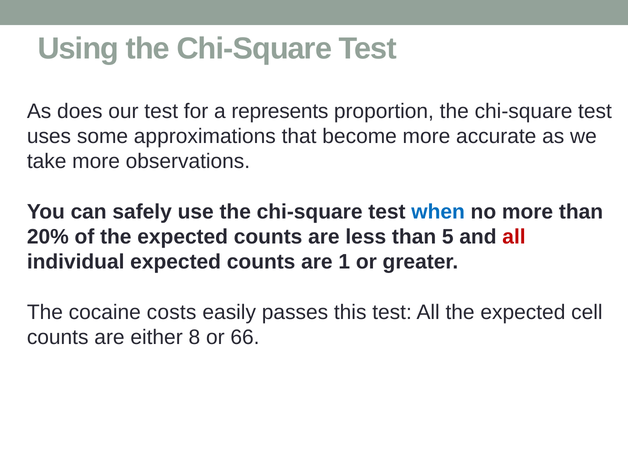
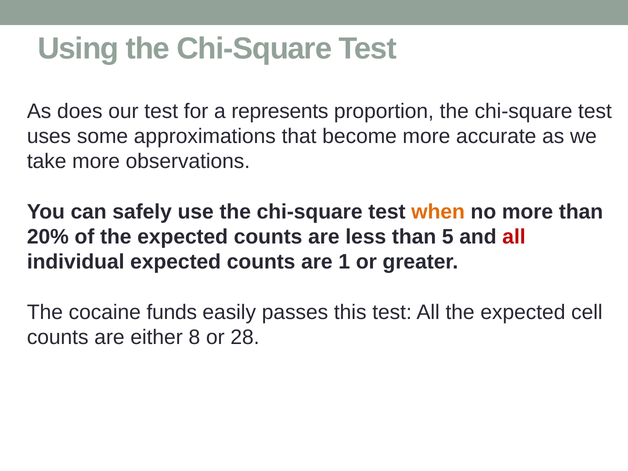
when colour: blue -> orange
costs: costs -> funds
66: 66 -> 28
